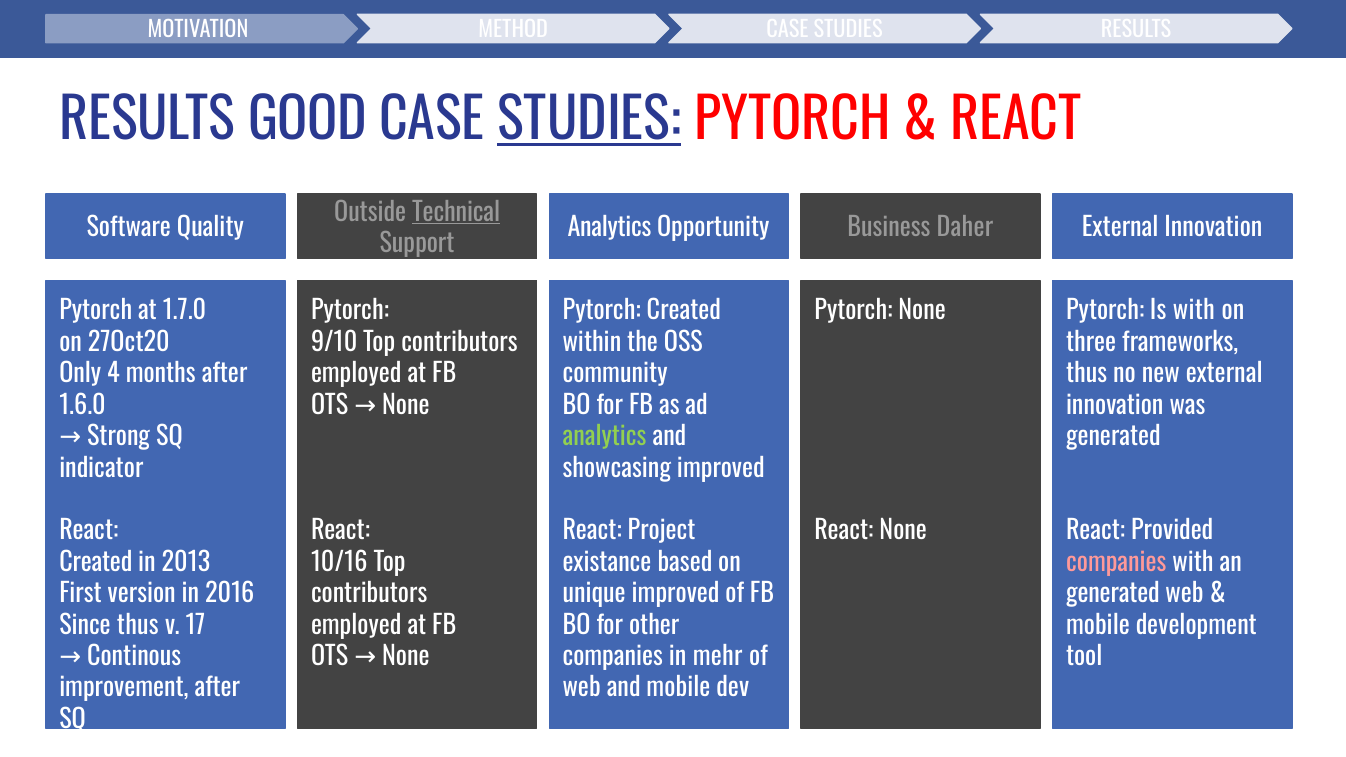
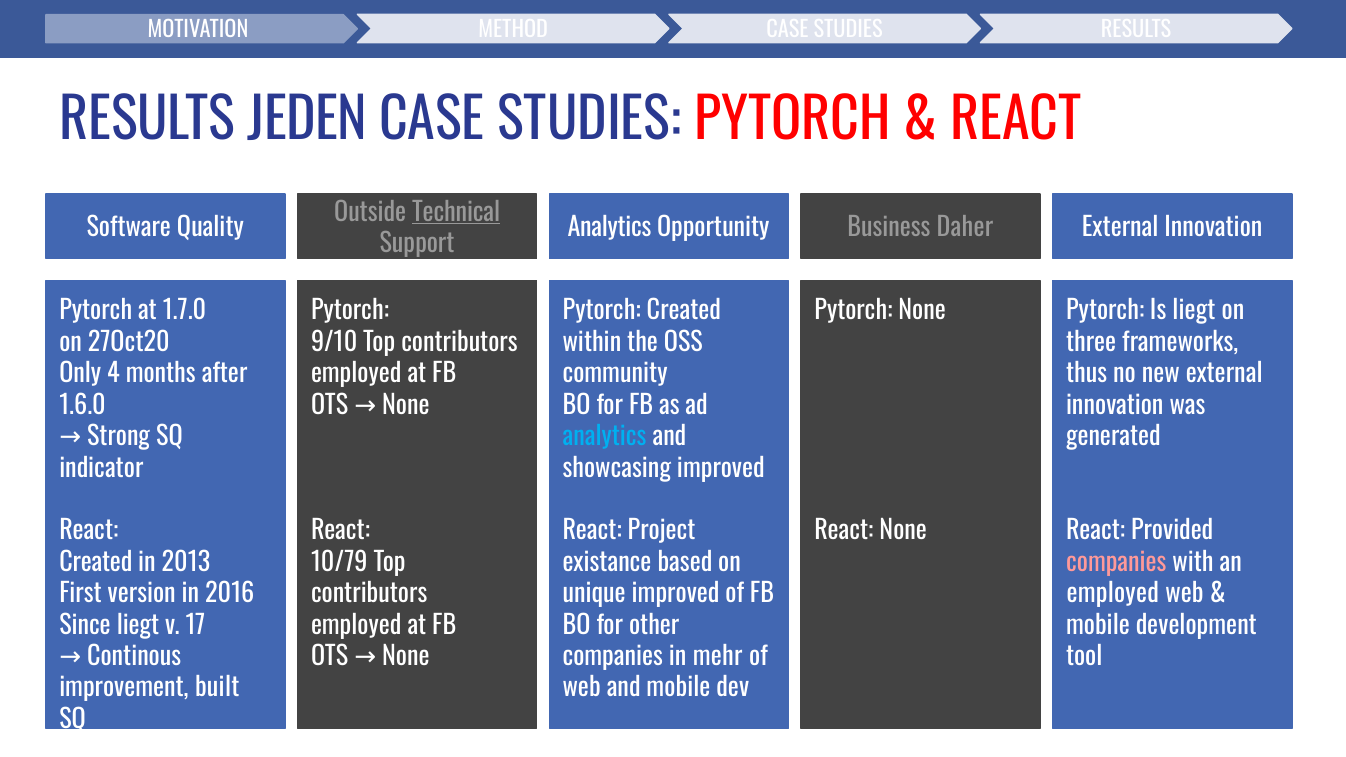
GOOD: GOOD -> JEDEN
STUDIES at (589, 121) underline: present -> none
Is with: with -> liegt
analytics at (605, 437) colour: light green -> light blue
10/16: 10/16 -> 10/79
generated at (1113, 594): generated -> employed
Since thus: thus -> liegt
improvement after: after -> built
